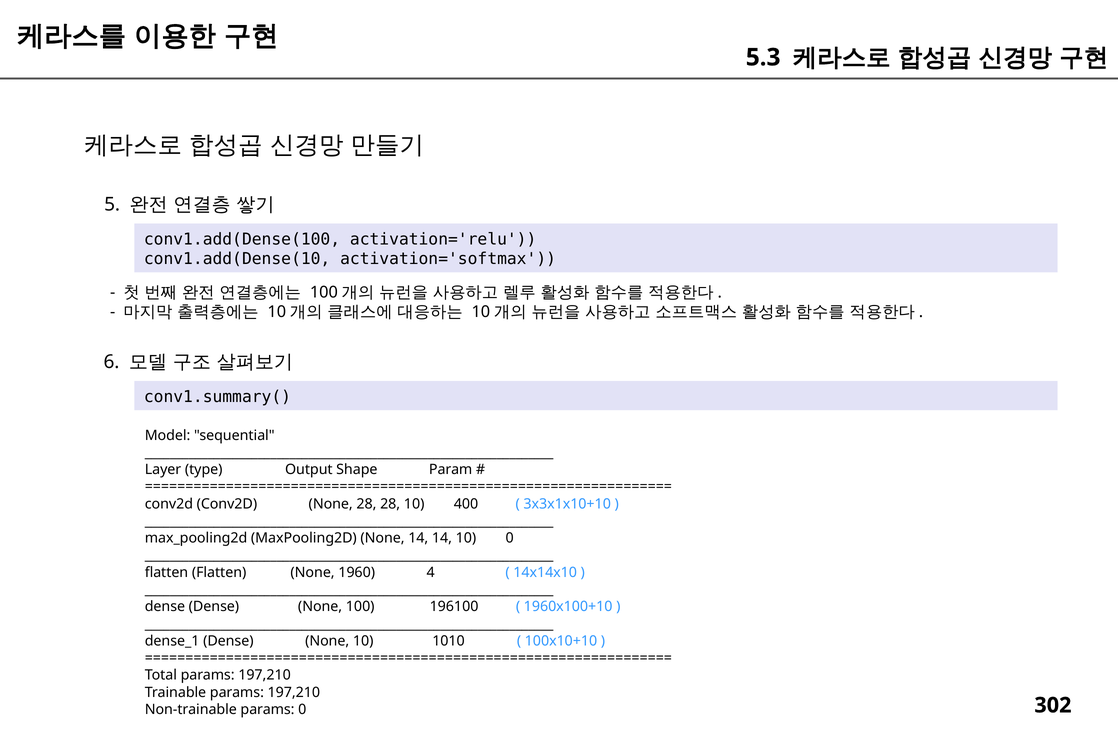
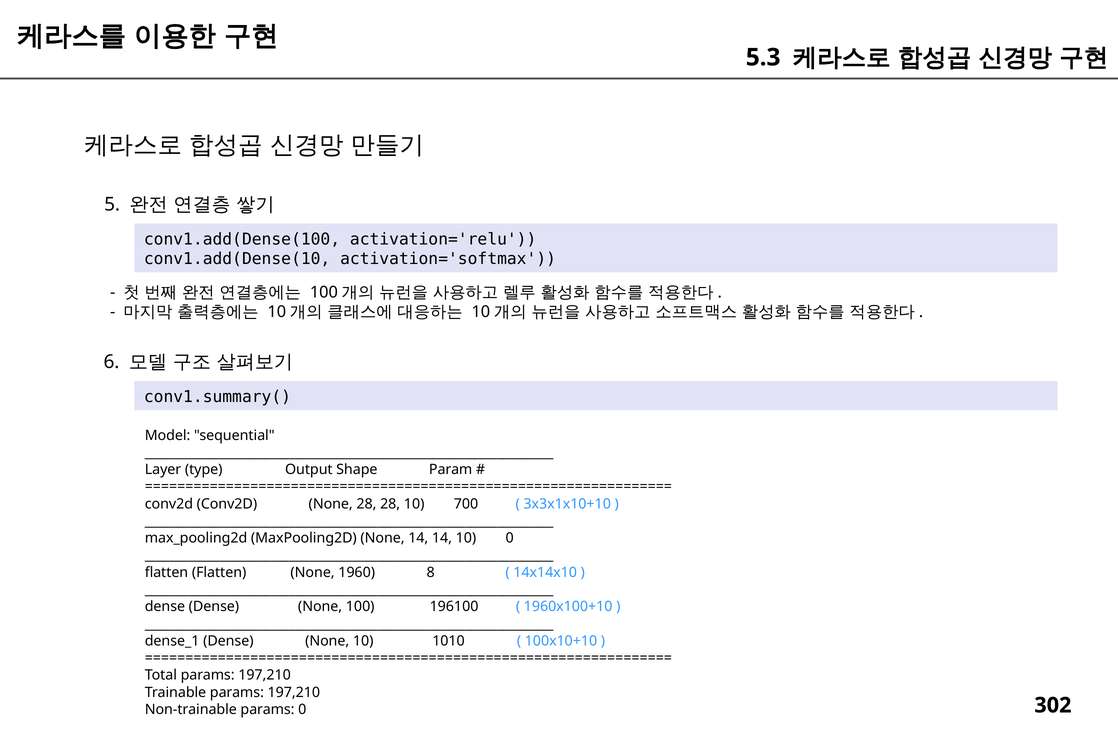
400: 400 -> 700
4: 4 -> 8
